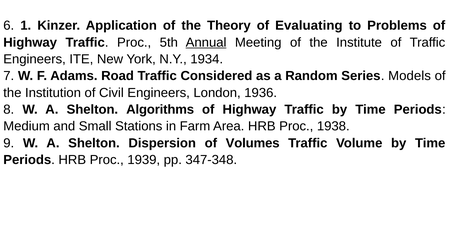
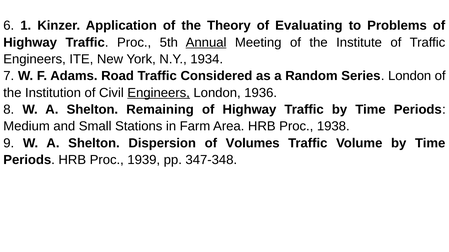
Series Models: Models -> London
Engineers at (159, 93) underline: none -> present
Algorithms: Algorithms -> Remaining
